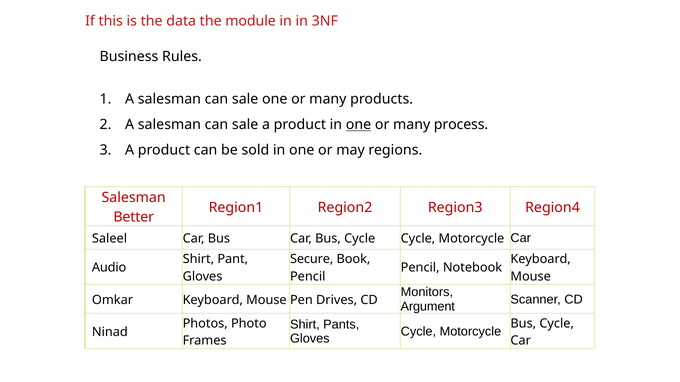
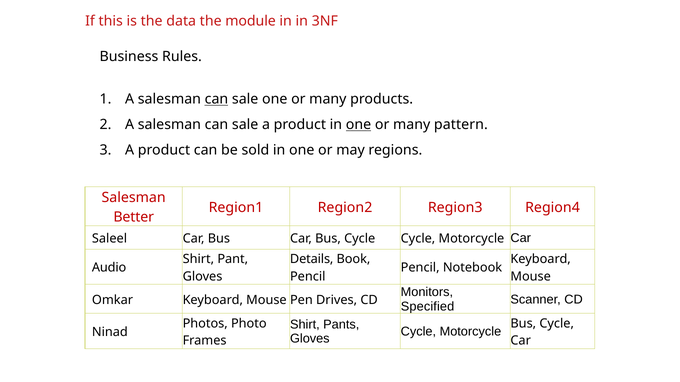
can at (216, 99) underline: none -> present
process: process -> pattern
Secure: Secure -> Details
Argument: Argument -> Specified
